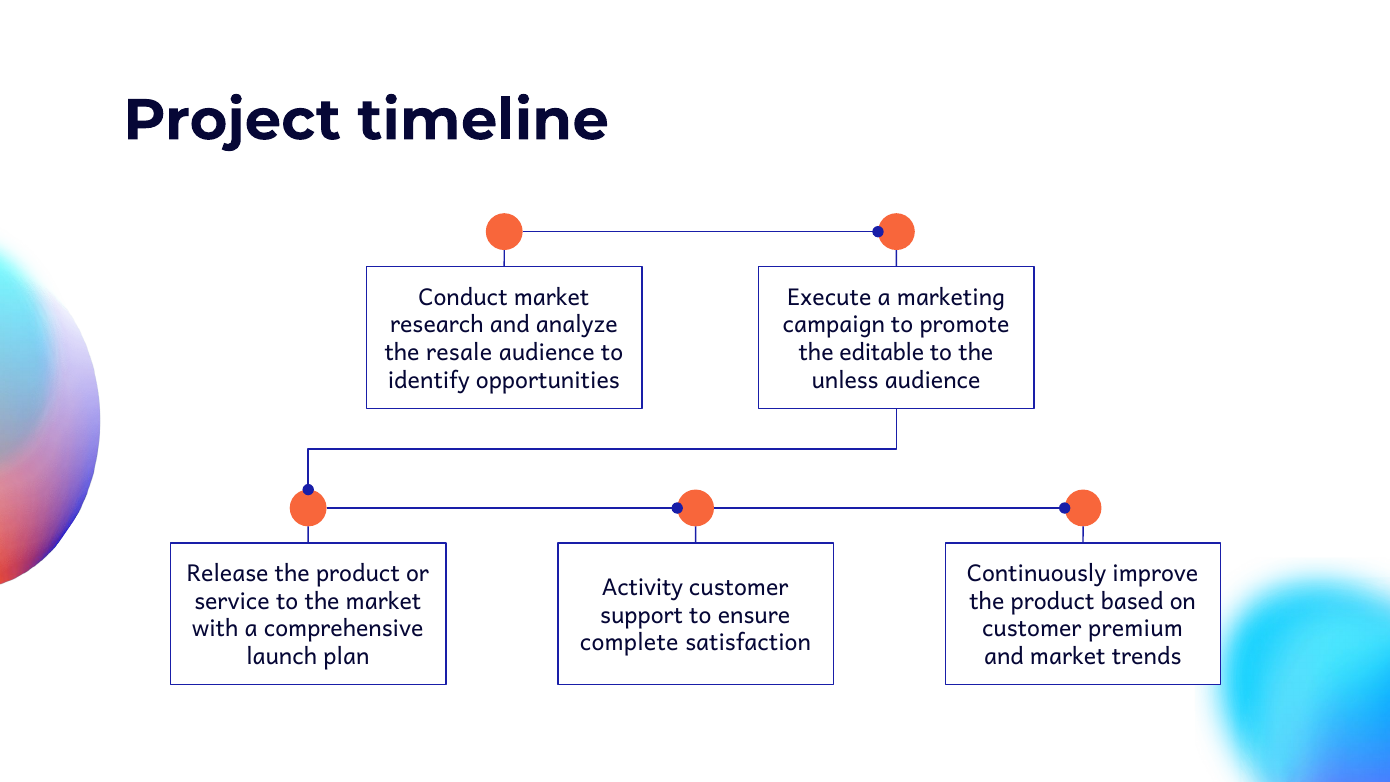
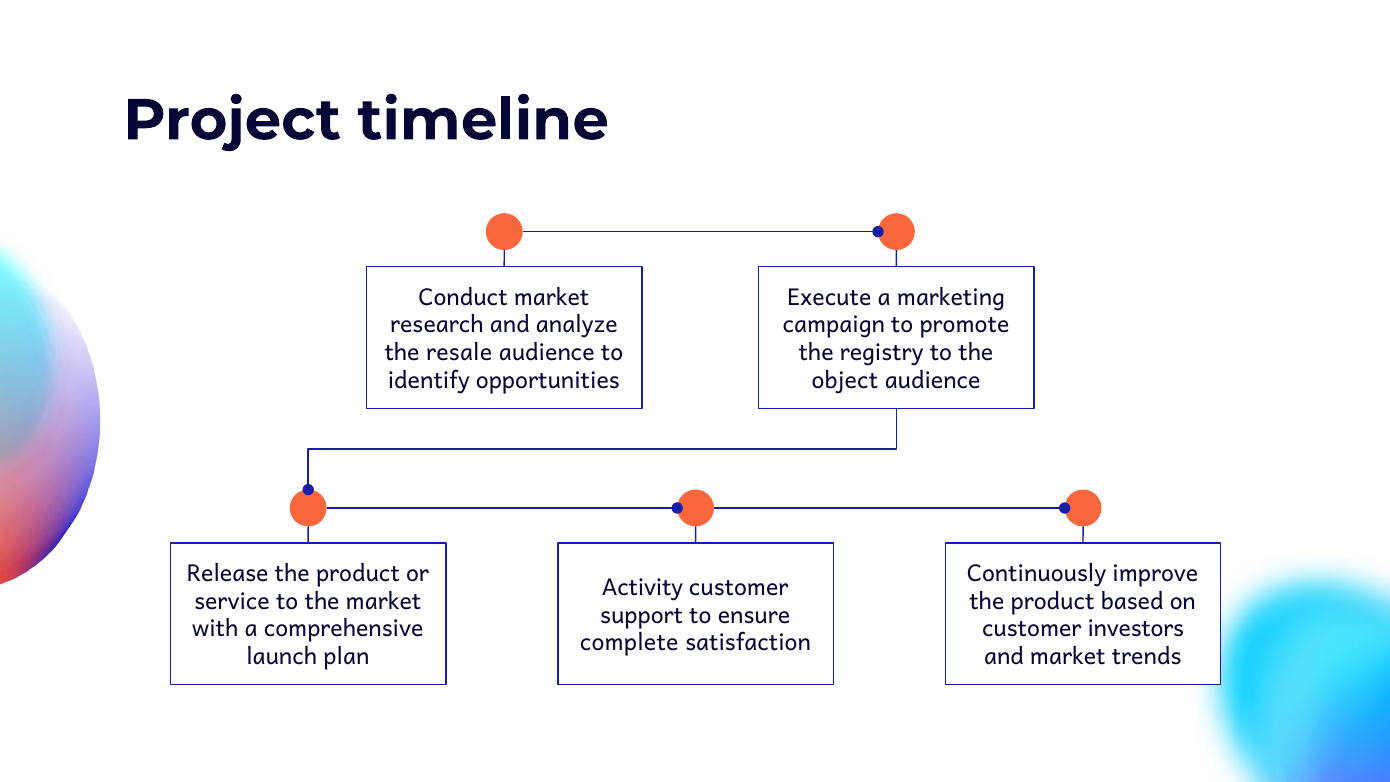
editable: editable -> registry
unless: unless -> object
premium: premium -> investors
